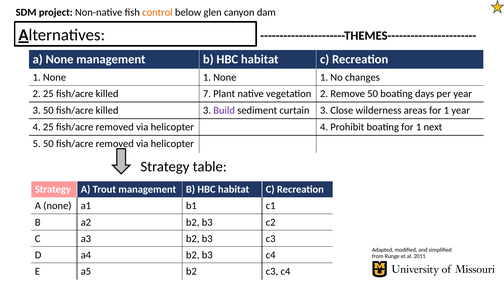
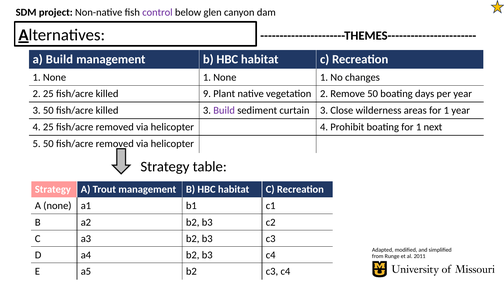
control colour: orange -> purple
None at (60, 59): None -> Build
7: 7 -> 9
